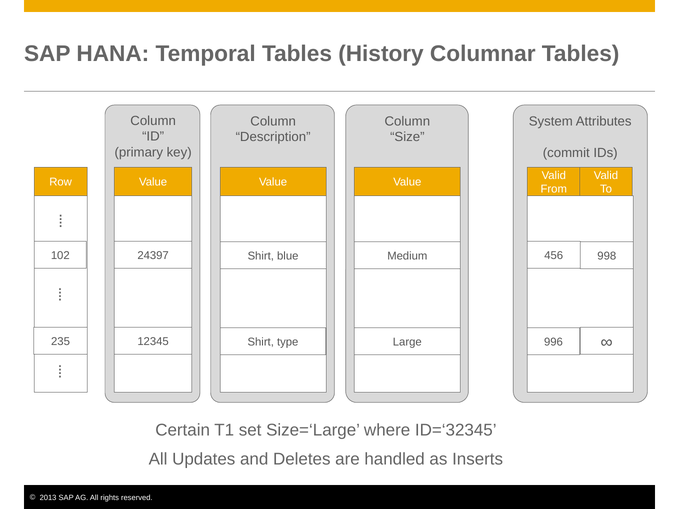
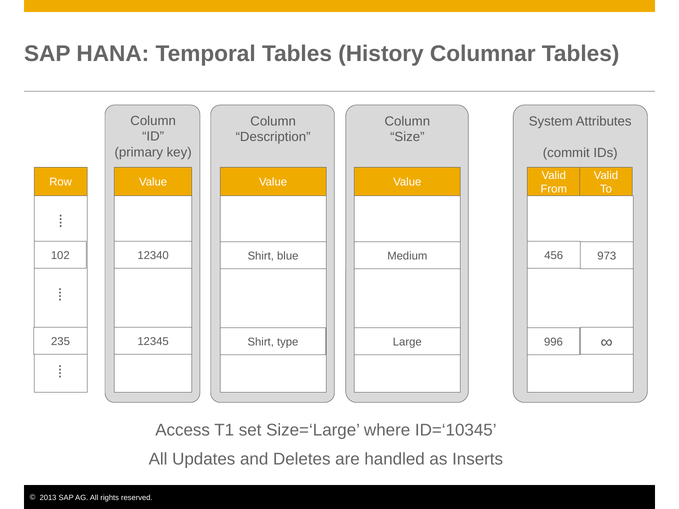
24397: 24397 -> 12340
998: 998 -> 973
Certain: Certain -> Access
ID=‘32345: ID=‘32345 -> ID=‘10345
